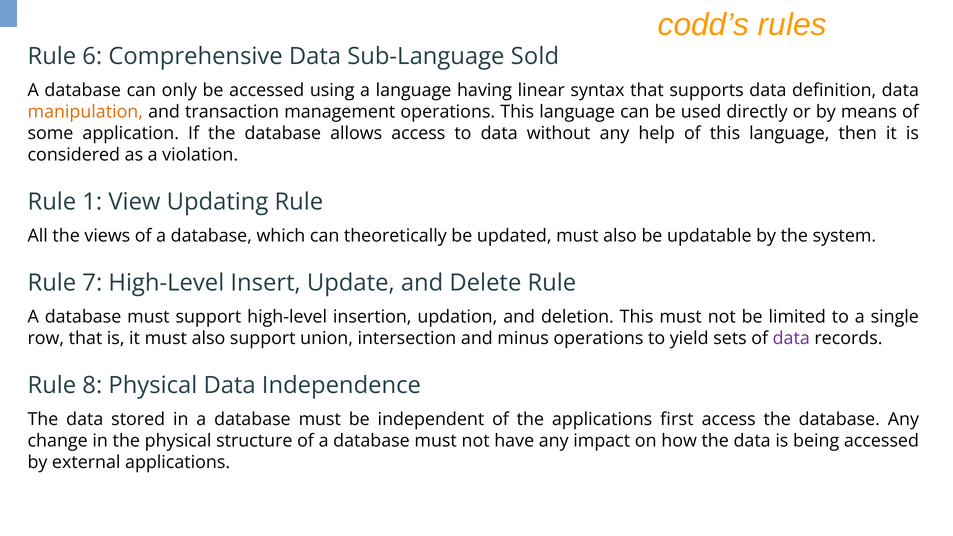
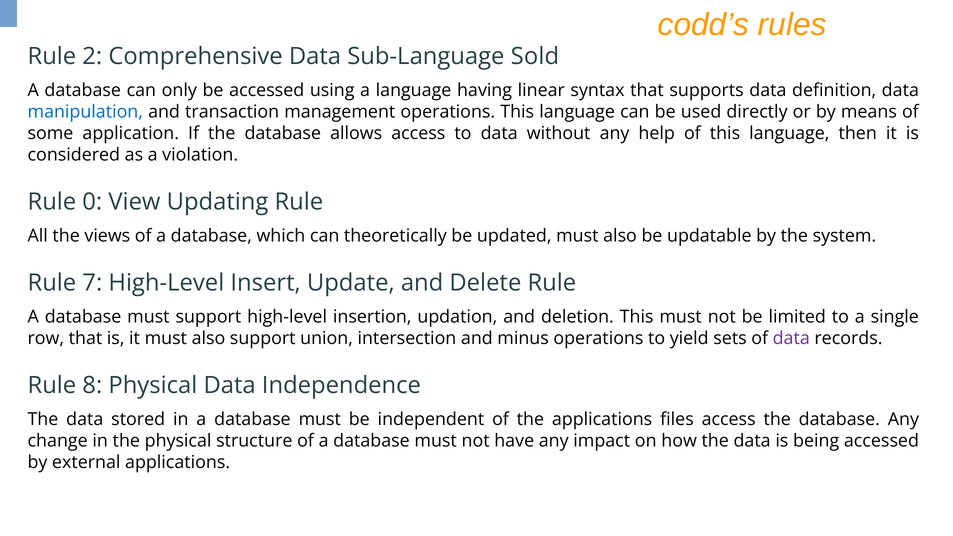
6: 6 -> 2
manipulation colour: orange -> blue
1: 1 -> 0
first: first -> files
